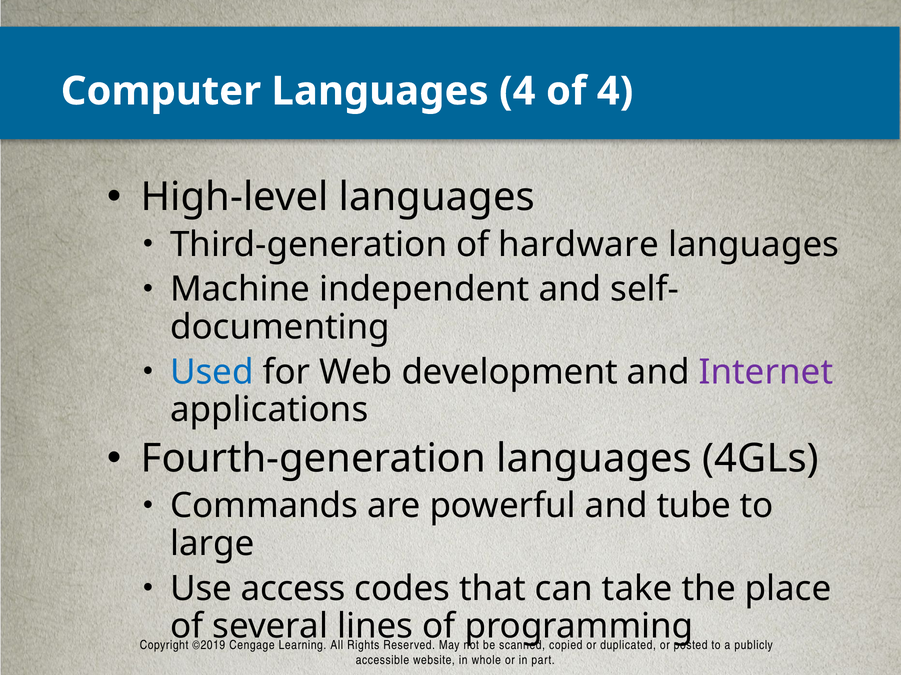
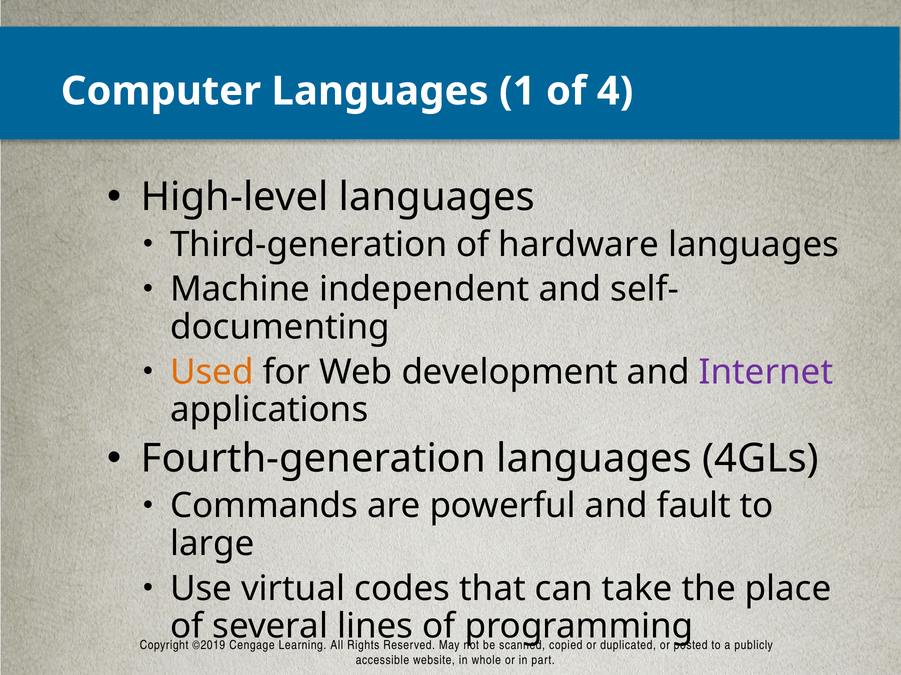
Languages 4: 4 -> 1
Used colour: blue -> orange
tube: tube -> fault
access: access -> virtual
